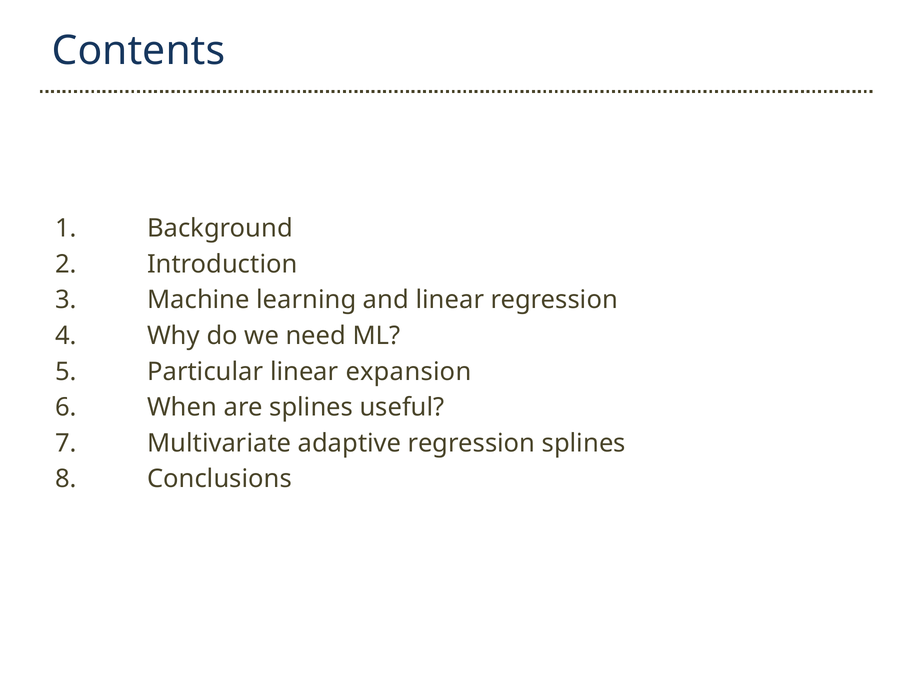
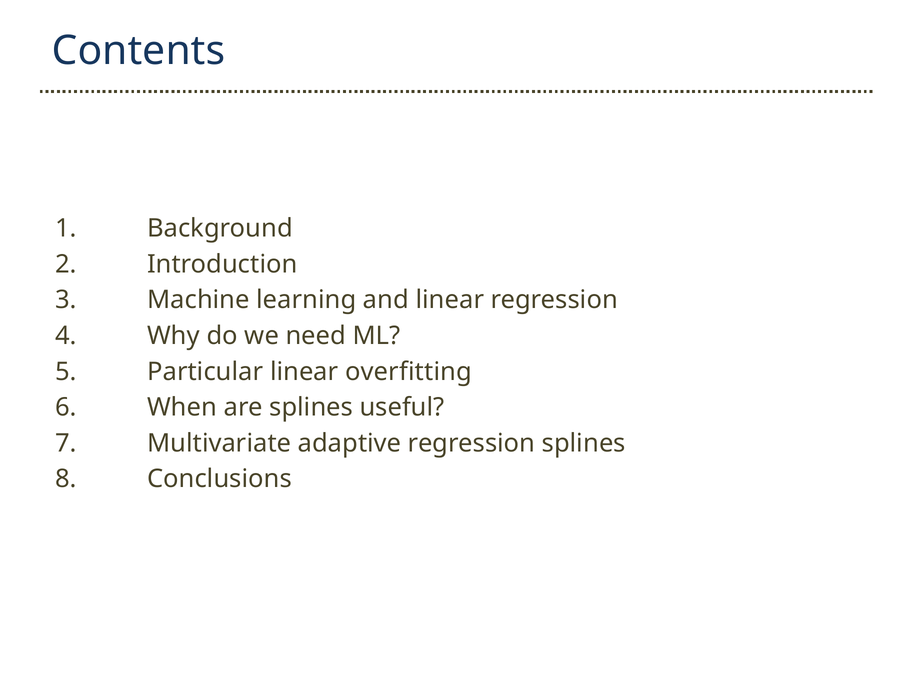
expansion: expansion -> overfitting
